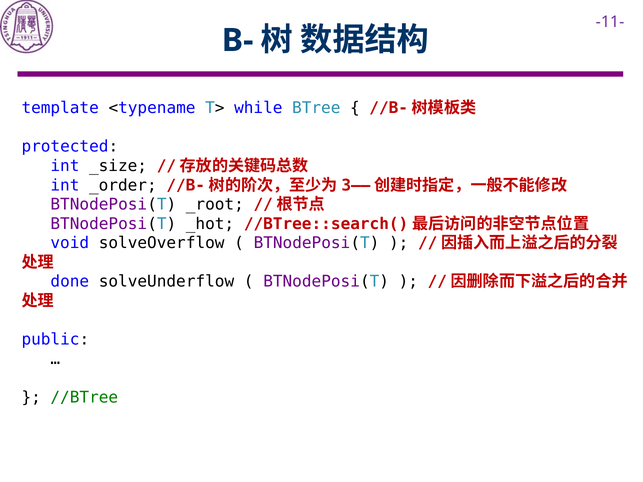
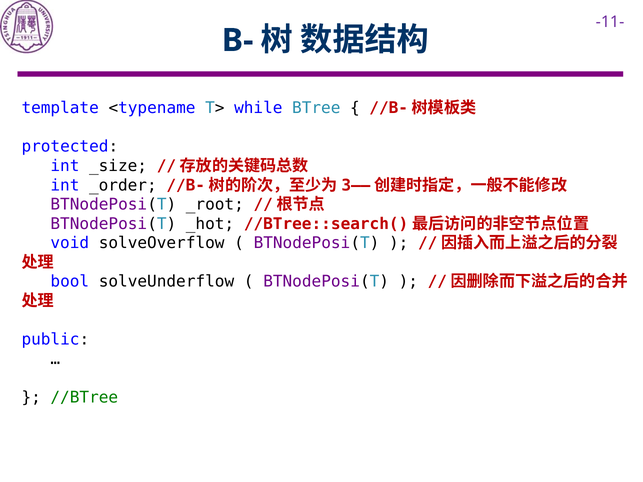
done: done -> bool
